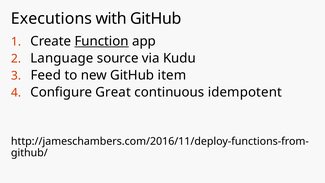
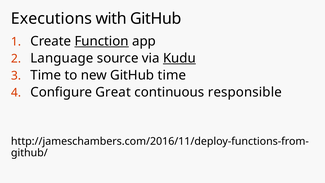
Kudu underline: none -> present
Feed at (46, 75): Feed -> Time
GitHub item: item -> time
idempotent: idempotent -> responsible
